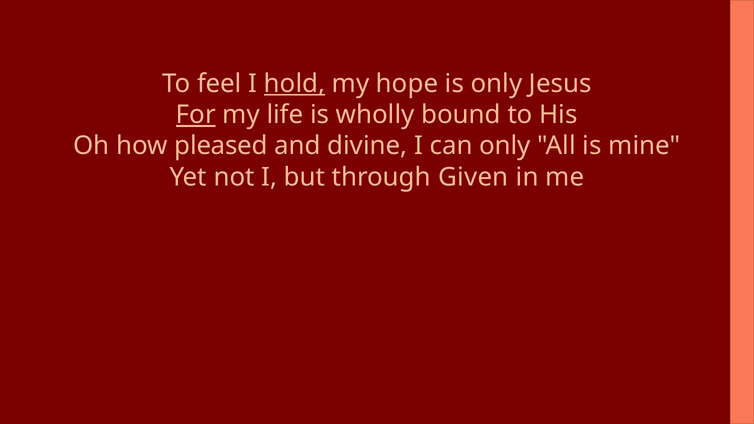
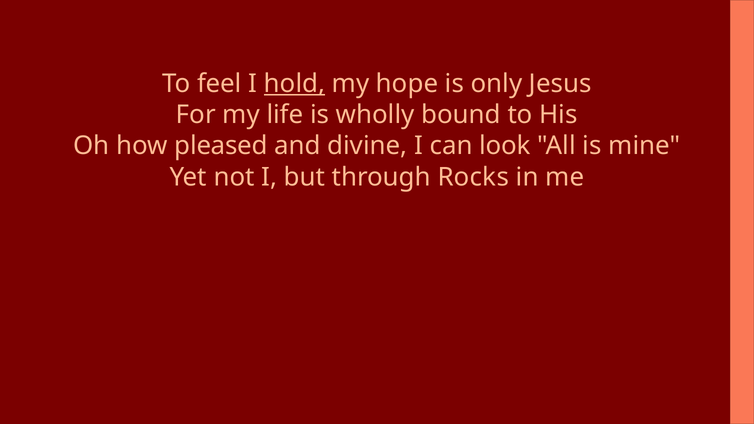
For underline: present -> none
can only: only -> look
Given: Given -> Rocks
